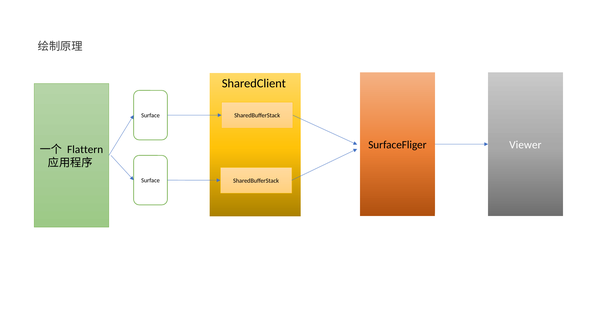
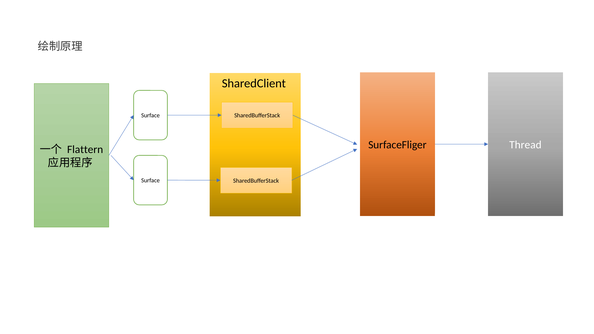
Viewer: Viewer -> Thread
